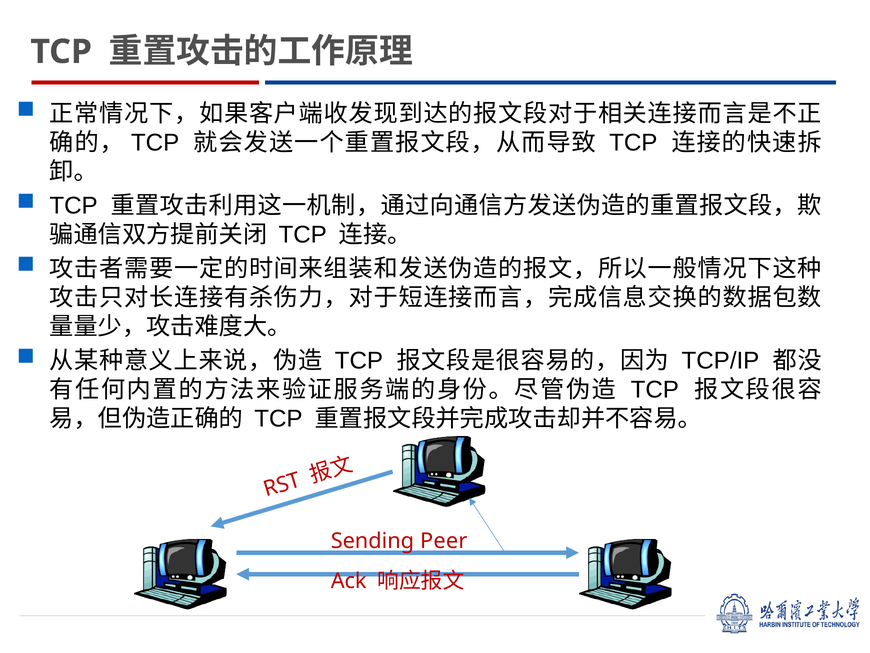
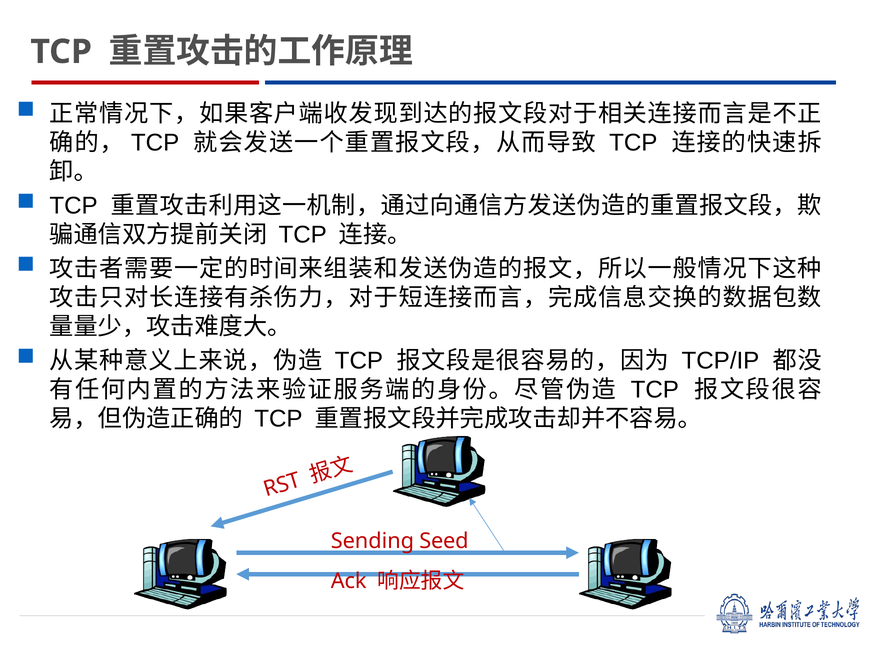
Peer: Peer -> Seed
